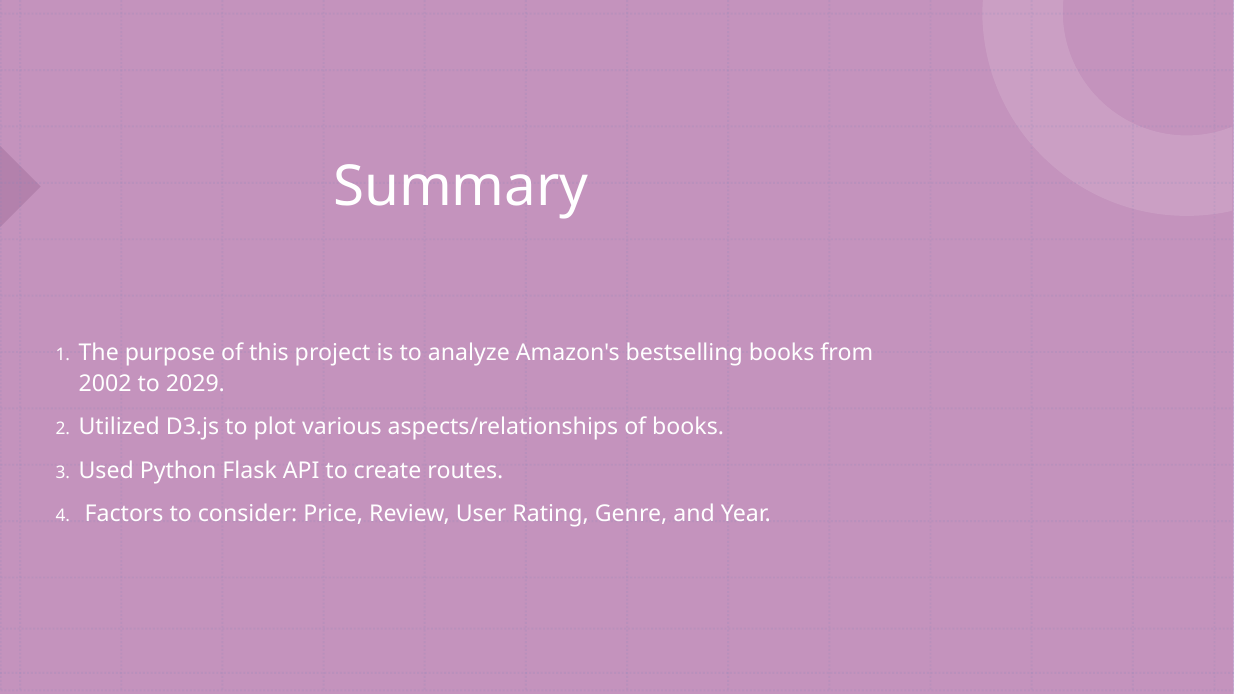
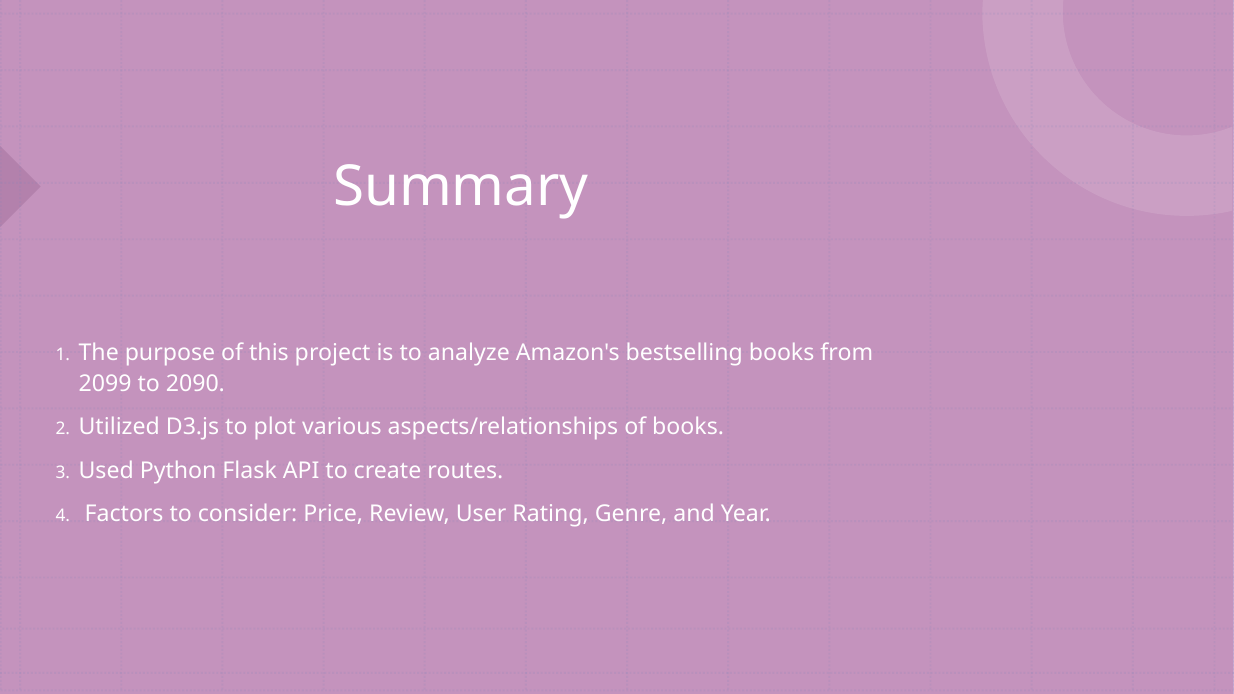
2002: 2002 -> 2099
2029: 2029 -> 2090
